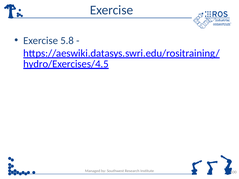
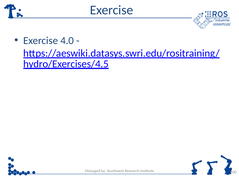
5.8: 5.8 -> 4.0
